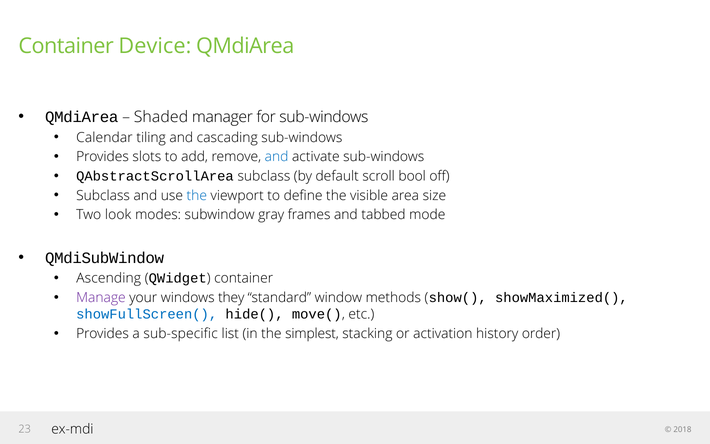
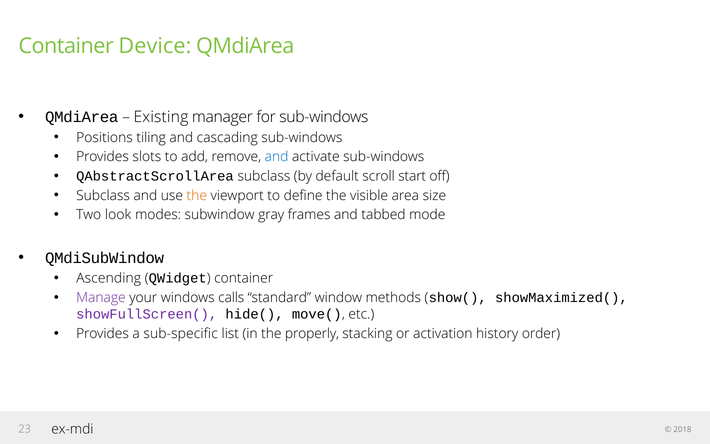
Shaded: Shaded -> Existing
Calendar: Calendar -> Positions
bool: bool -> start
the at (197, 195) colour: blue -> orange
they: they -> calls
showFullScreen( colour: blue -> purple
simplest: simplest -> properly
